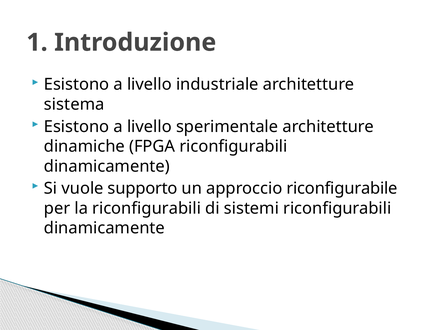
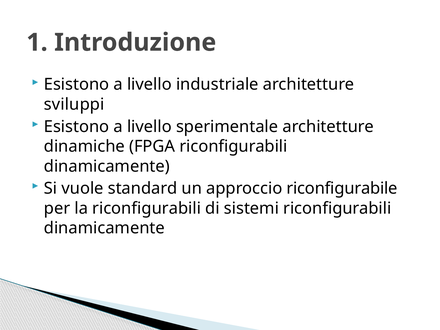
sistema: sistema -> sviluppi
supporto: supporto -> standard
